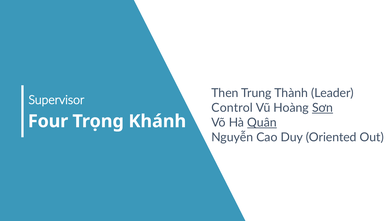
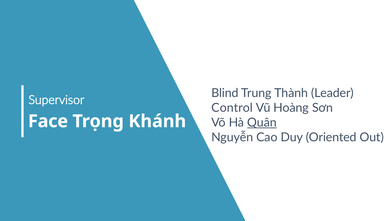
Then: Then -> Blind
Sơn underline: present -> none
Four: Four -> Face
